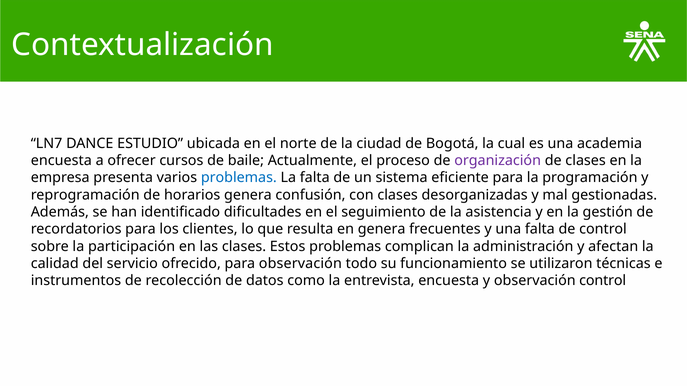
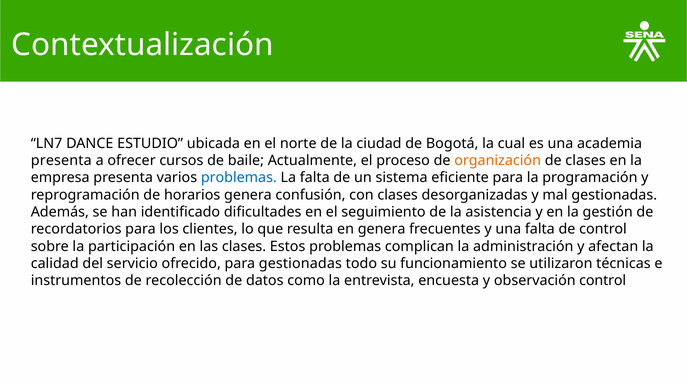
encuesta at (61, 161): encuesta -> presenta
organización colour: purple -> orange
para observación: observación -> gestionadas
